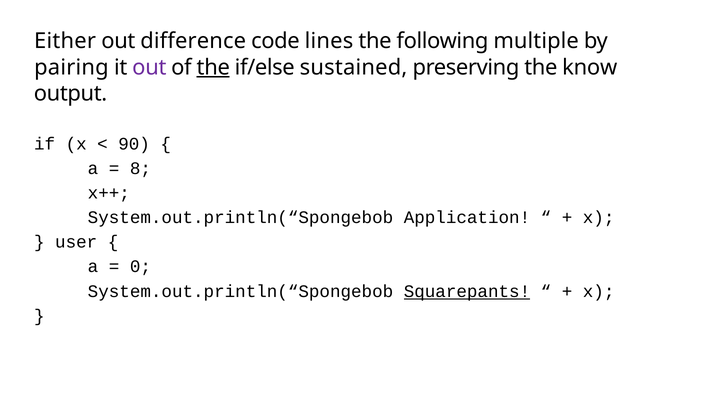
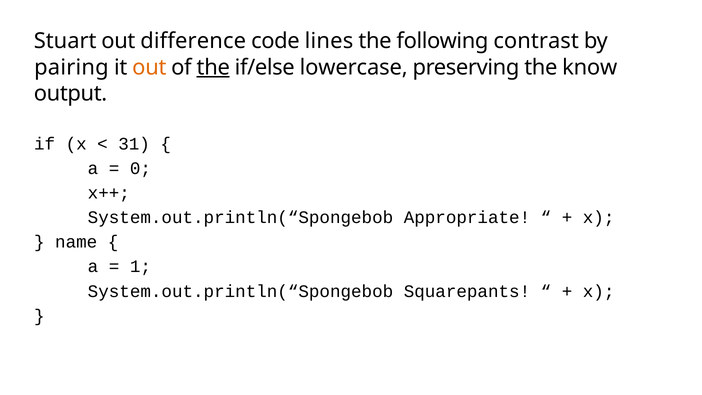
Either: Either -> Stuart
multiple: multiple -> contrast
out at (149, 67) colour: purple -> orange
sustained: sustained -> lowercase
90: 90 -> 31
8: 8 -> 0
Application: Application -> Appropriate
user: user -> name
0: 0 -> 1
Squarepants underline: present -> none
